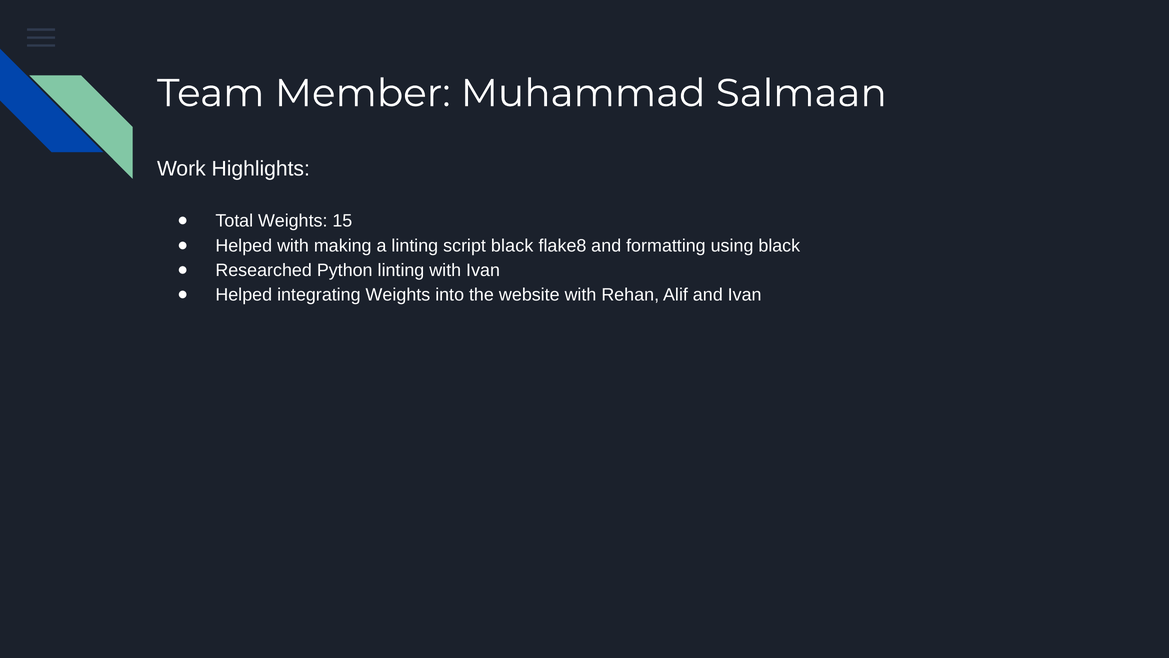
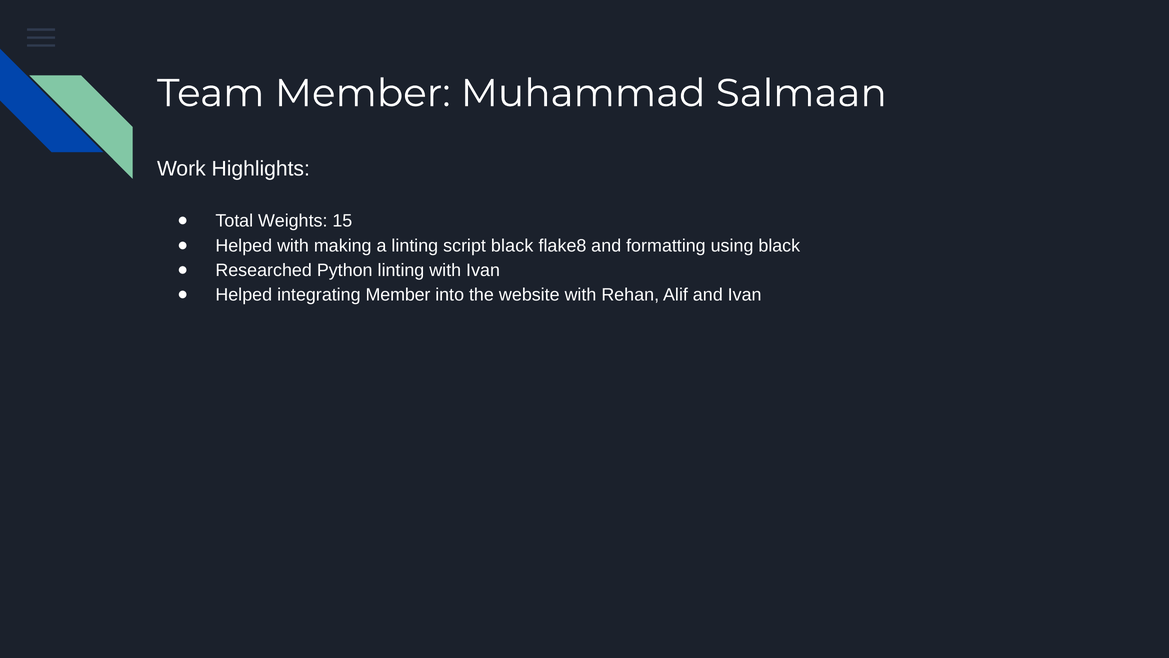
integrating Weights: Weights -> Member
